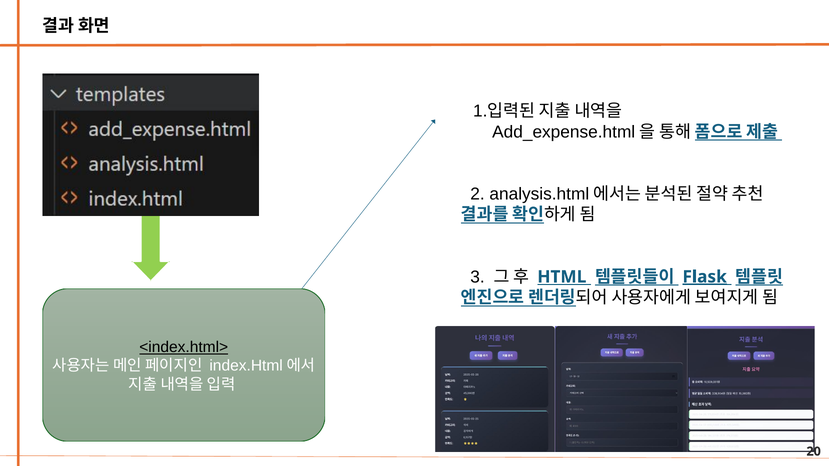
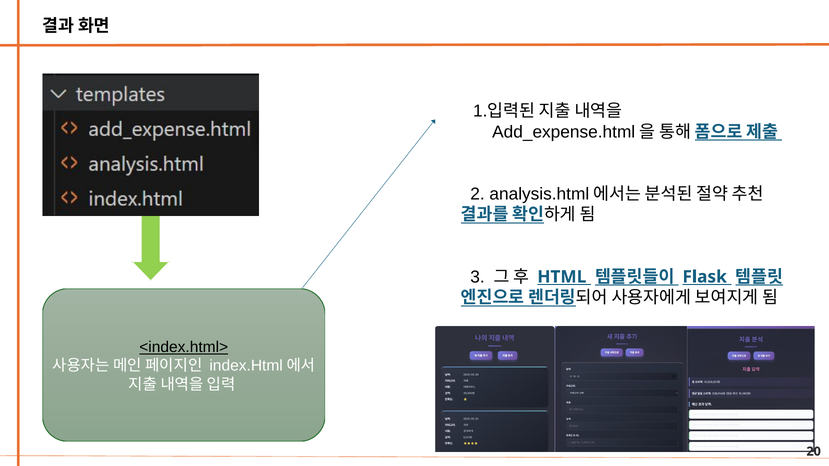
Flask underline: present -> none
